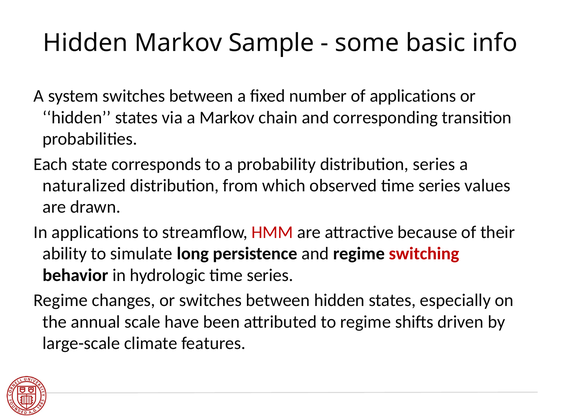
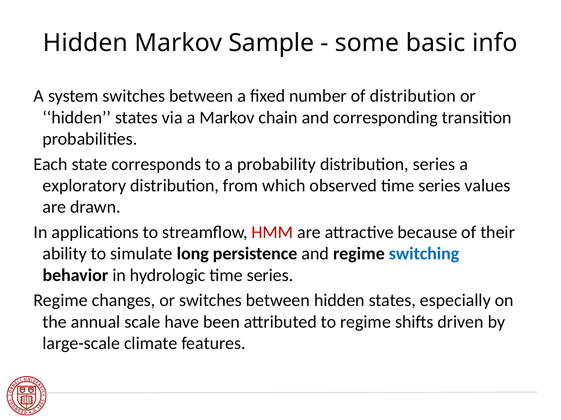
of applications: applications -> distribution
naturalized: naturalized -> exploratory
switching colour: red -> blue
